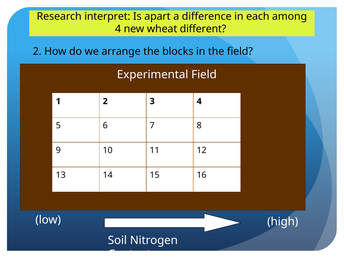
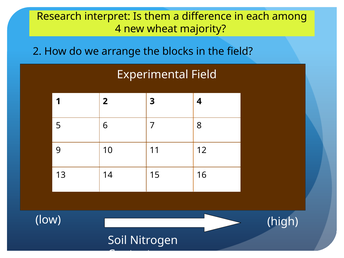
apart: apart -> them
different: different -> majority
